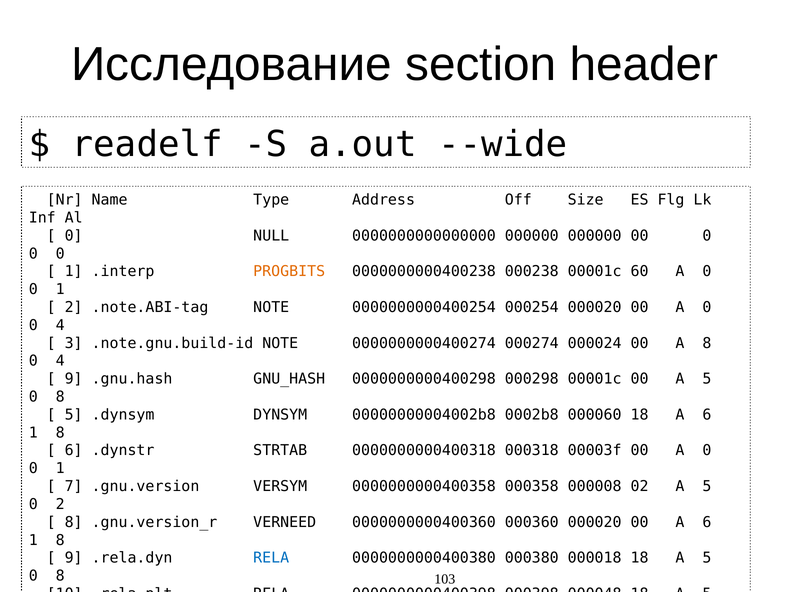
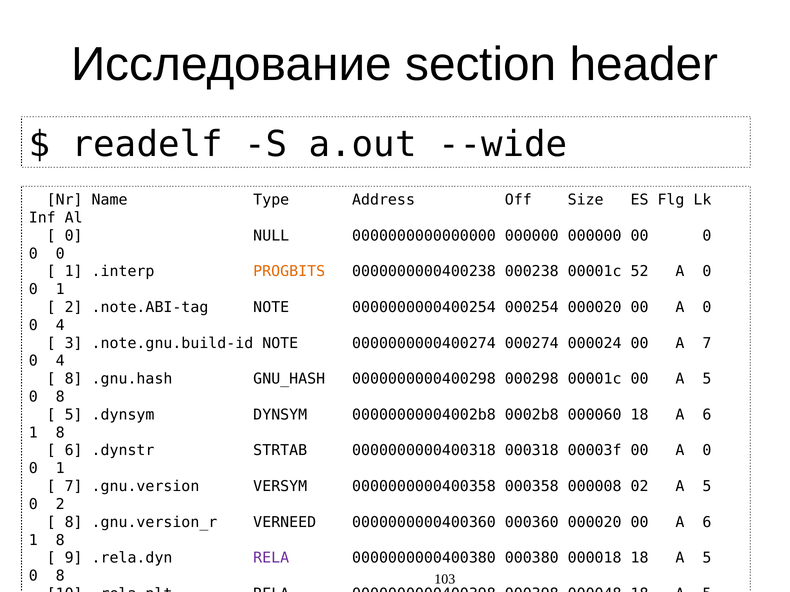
60: 60 -> 52
A 8: 8 -> 7
9 at (74, 379): 9 -> 8
RELA at (271, 558) colour: blue -> purple
